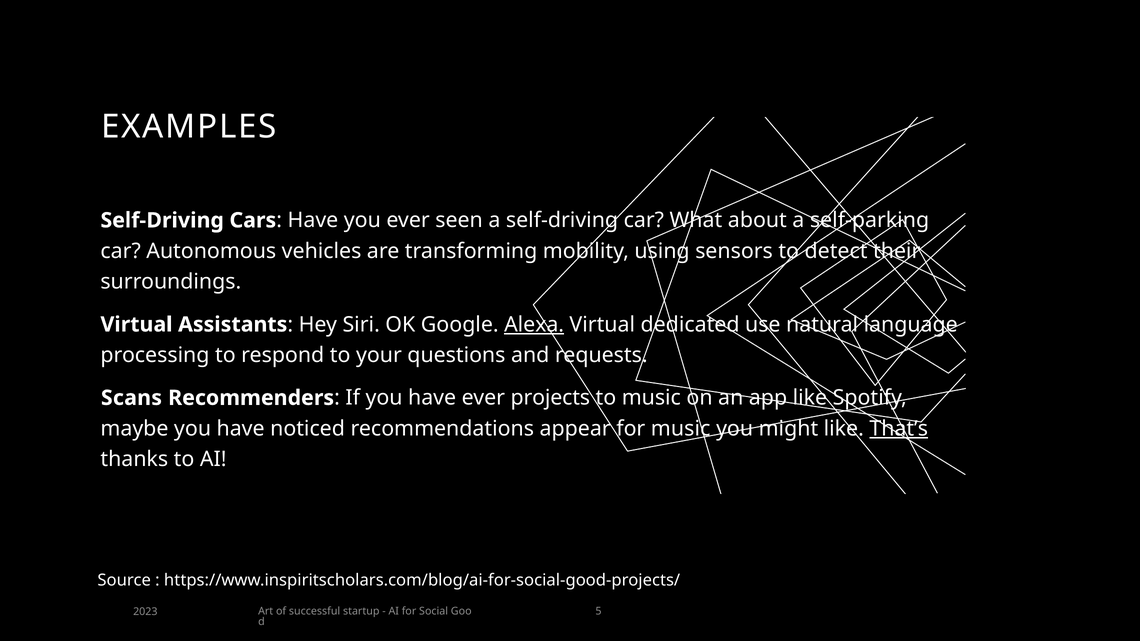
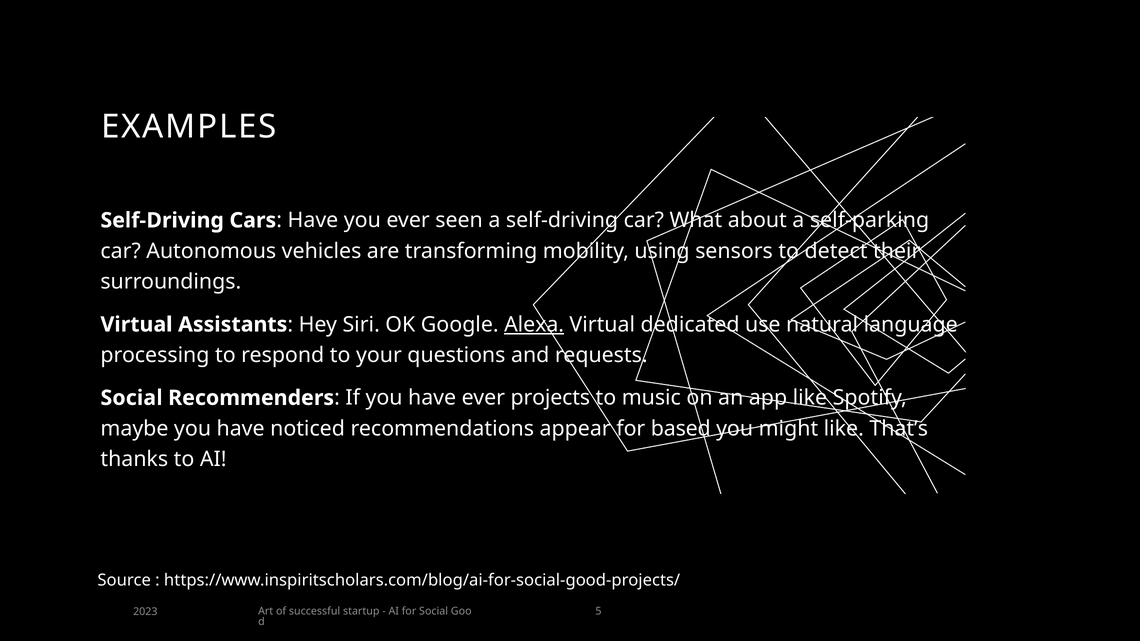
Scans at (131, 398): Scans -> Social
for music: music -> based
That’s underline: present -> none
